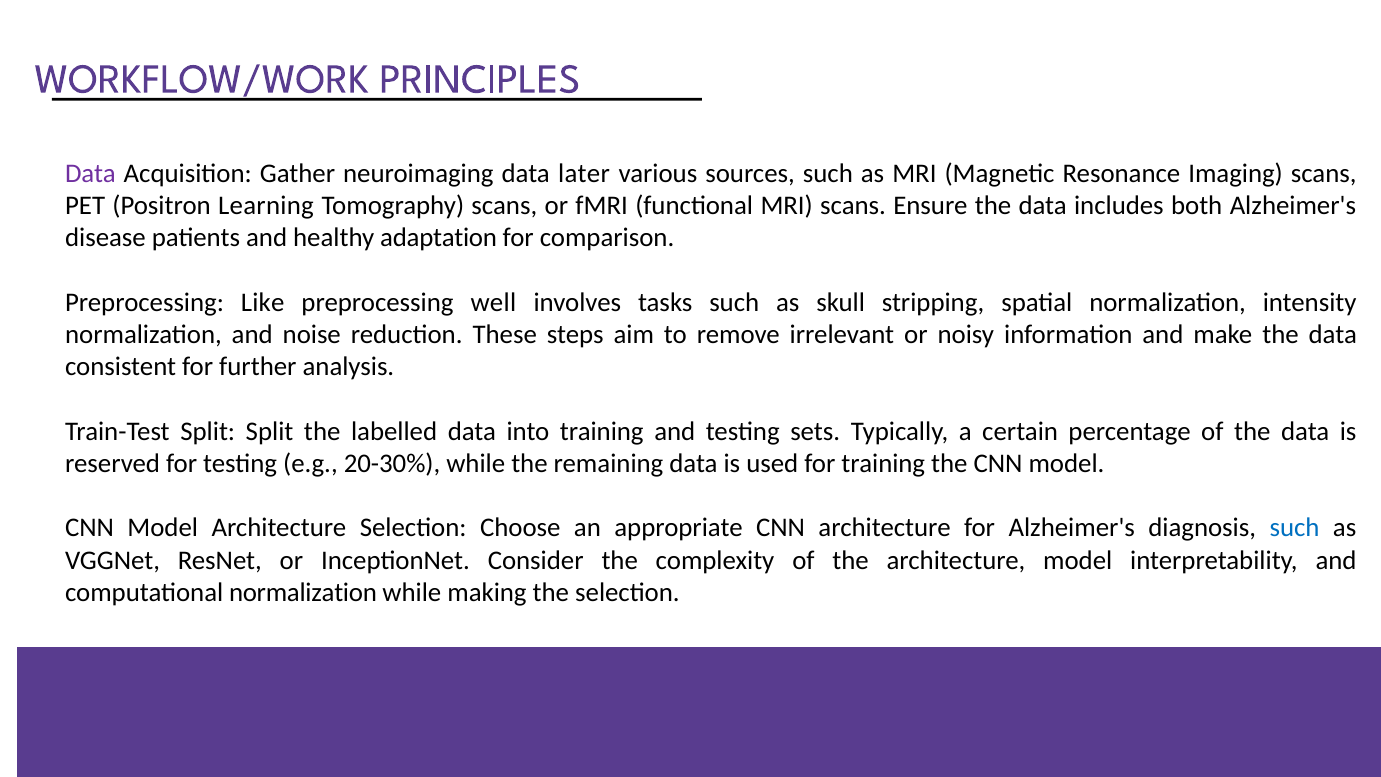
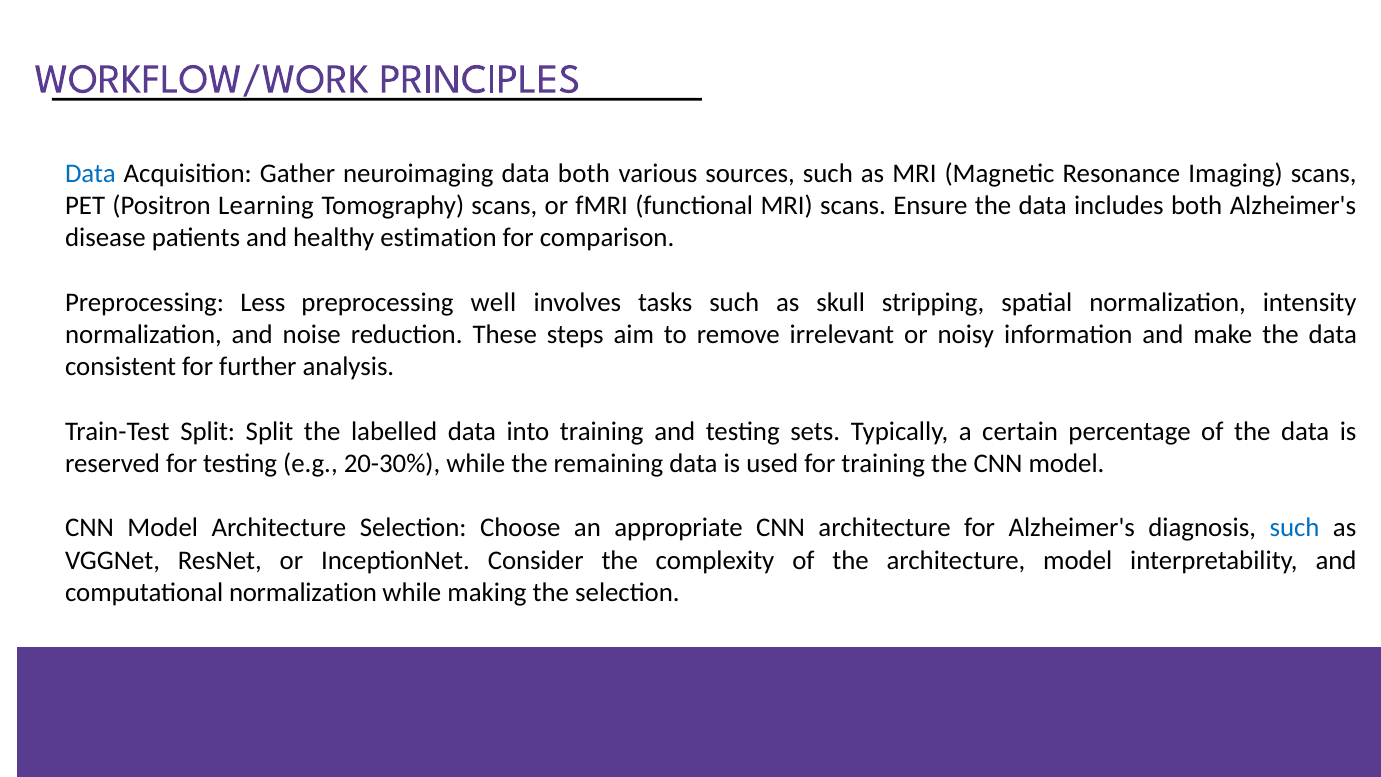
Data at (90, 173) colour: purple -> blue
data later: later -> both
adaptation: adaptation -> estimation
Like: Like -> Less
